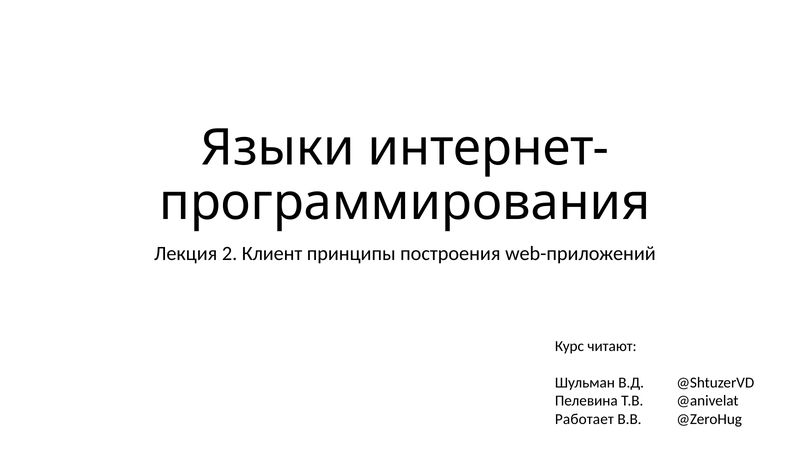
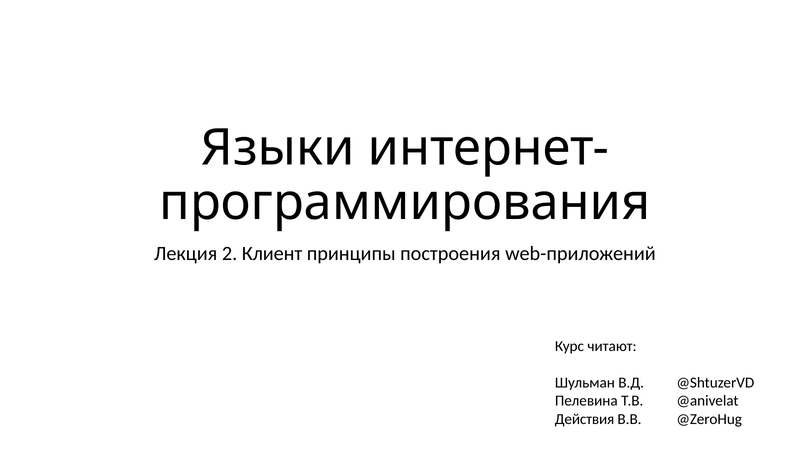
Работает: Работает -> Действия
